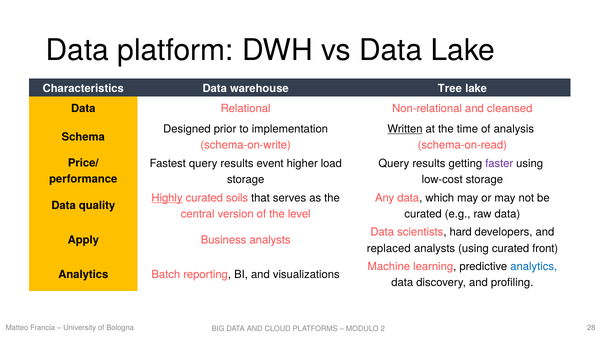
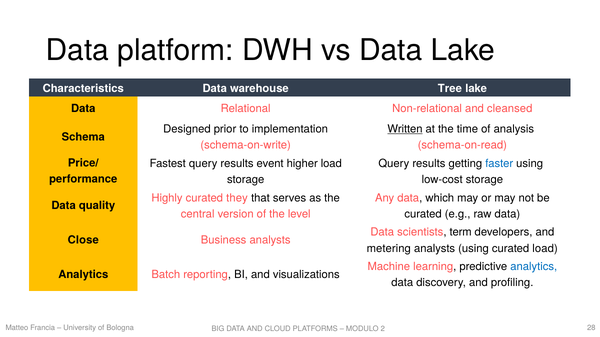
faster colour: purple -> blue
Highly underline: present -> none
soils: soils -> they
hard: hard -> term
Apply: Apply -> Close
replaced: replaced -> metering
curated front: front -> load
